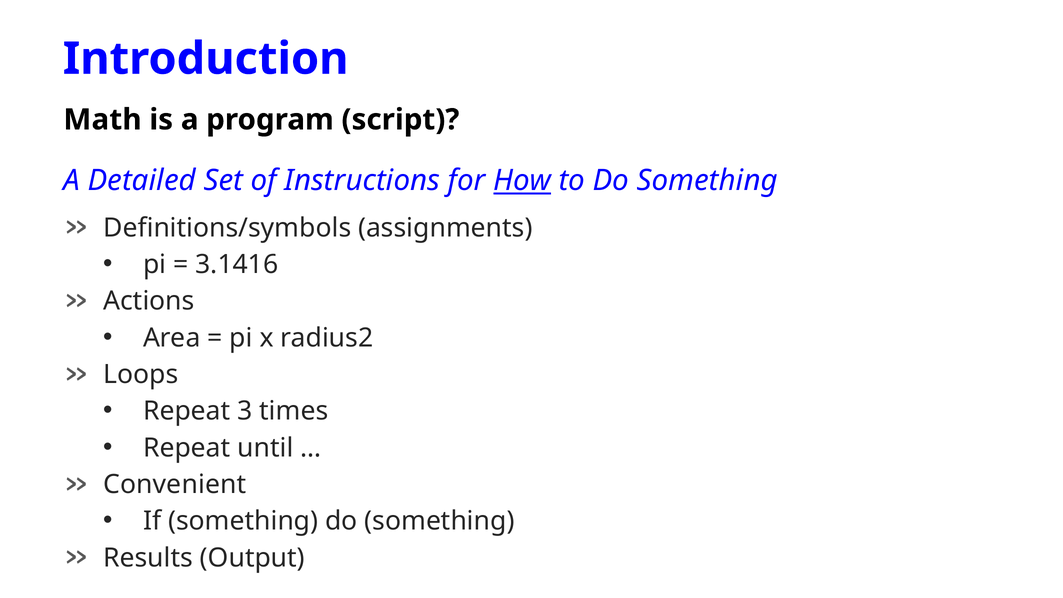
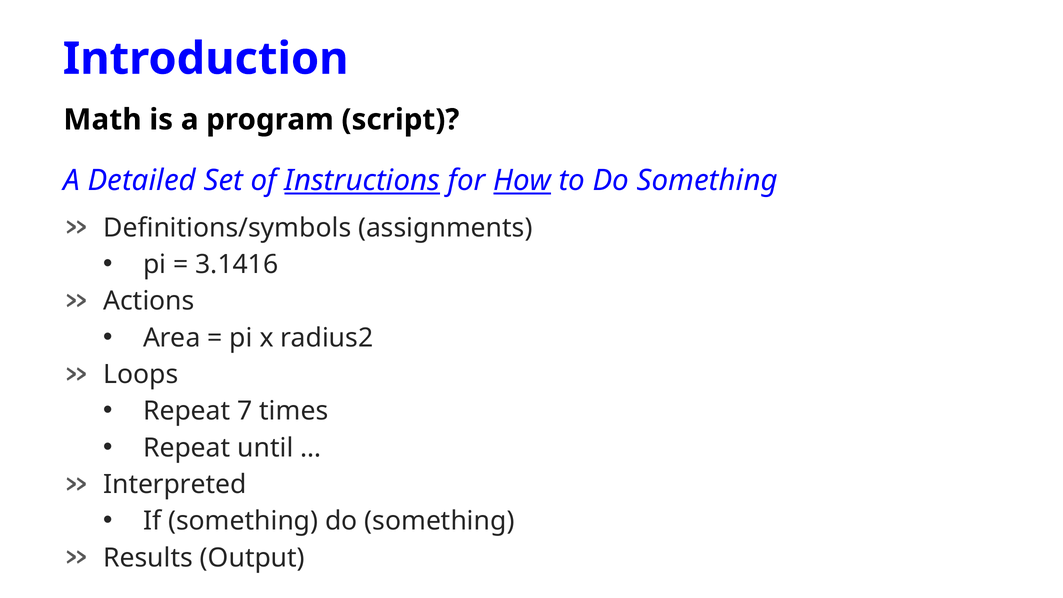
Instructions underline: none -> present
3: 3 -> 7
Convenient: Convenient -> Interpreted
